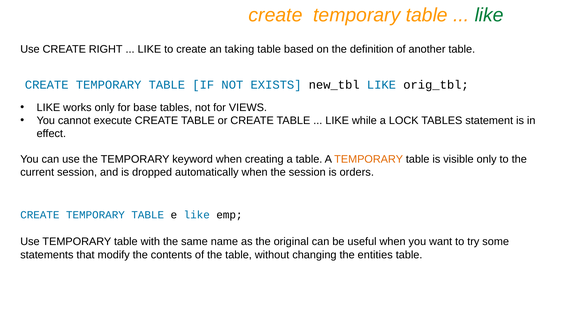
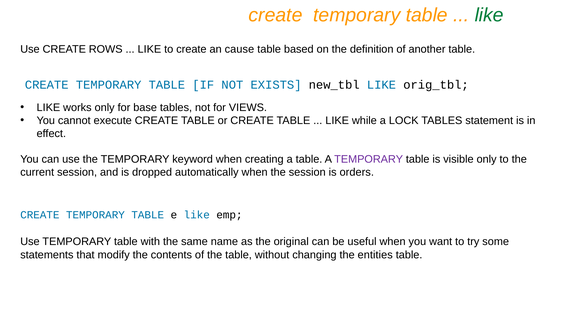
RIGHT: RIGHT -> ROWS
taking: taking -> cause
TEMPORARY at (369, 159) colour: orange -> purple
